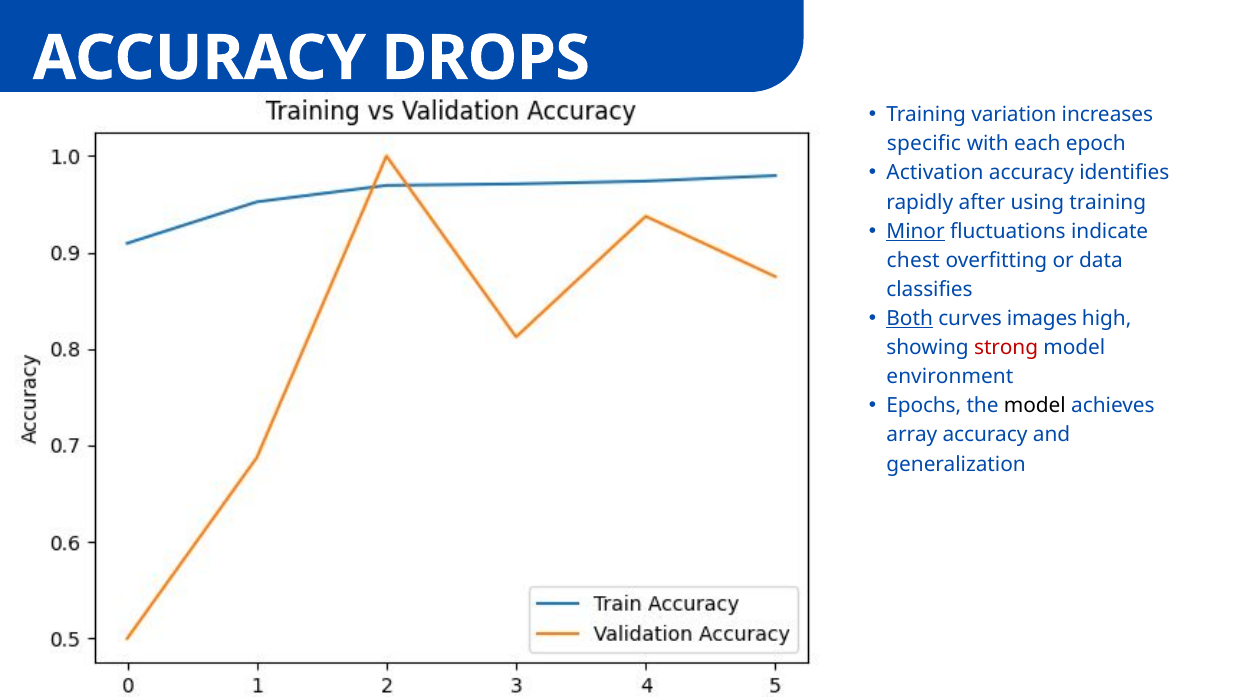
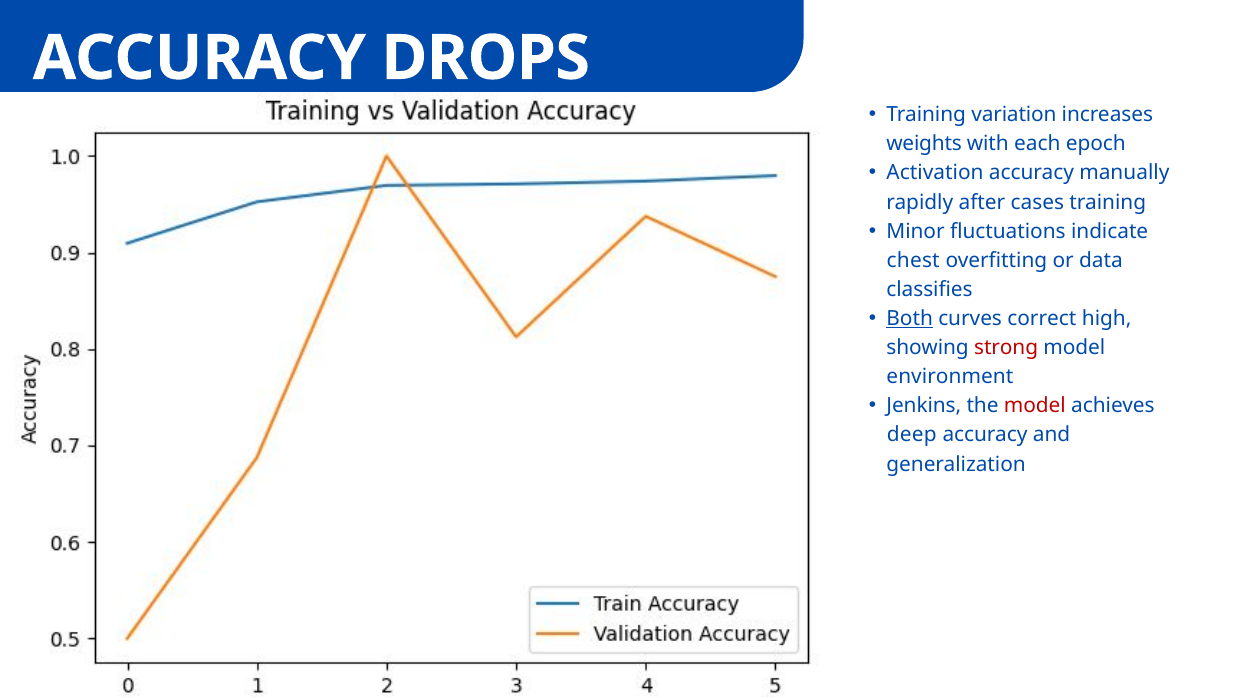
specific: specific -> weights
identifies: identifies -> manually
using: using -> cases
Minor underline: present -> none
images: images -> correct
Epochs: Epochs -> Jenkins
model at (1035, 406) colour: black -> red
array: array -> deep
